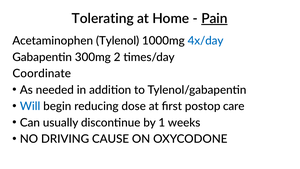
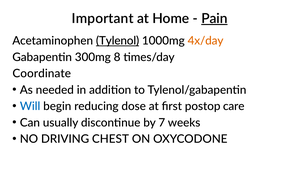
Tolerating: Tolerating -> Important
Tylenol underline: none -> present
4x/day colour: blue -> orange
2: 2 -> 8
1: 1 -> 7
CAUSE: CAUSE -> CHEST
